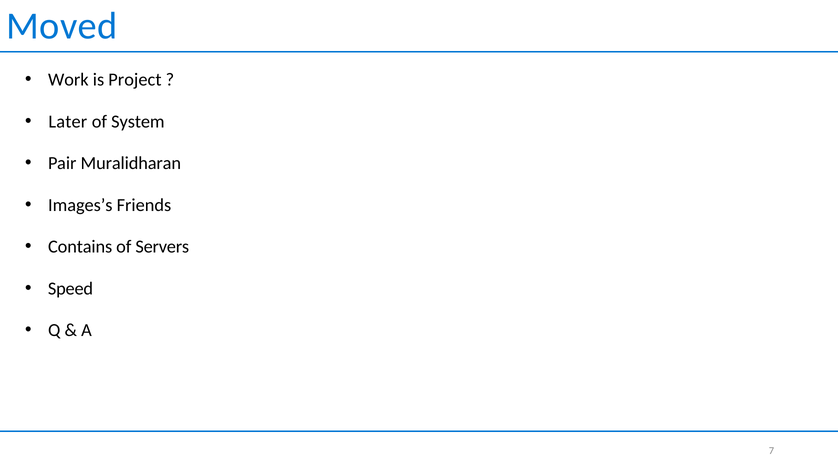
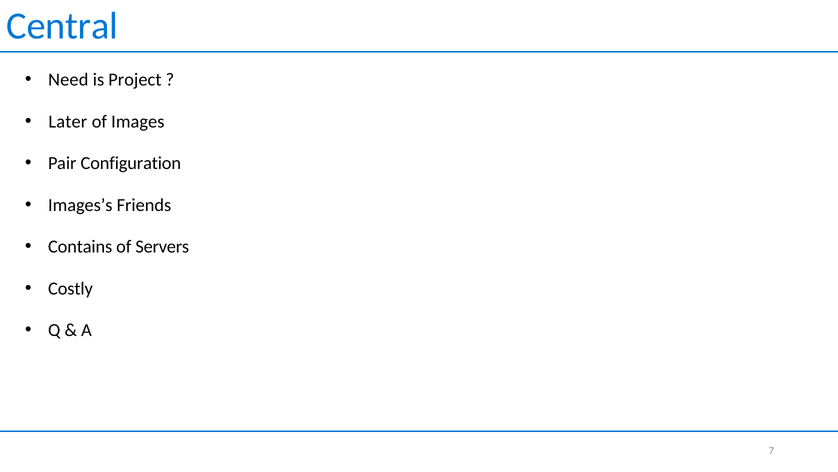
Moved: Moved -> Central
Work: Work -> Need
System: System -> Images
Muralidharan: Muralidharan -> Configuration
Speed: Speed -> Costly
